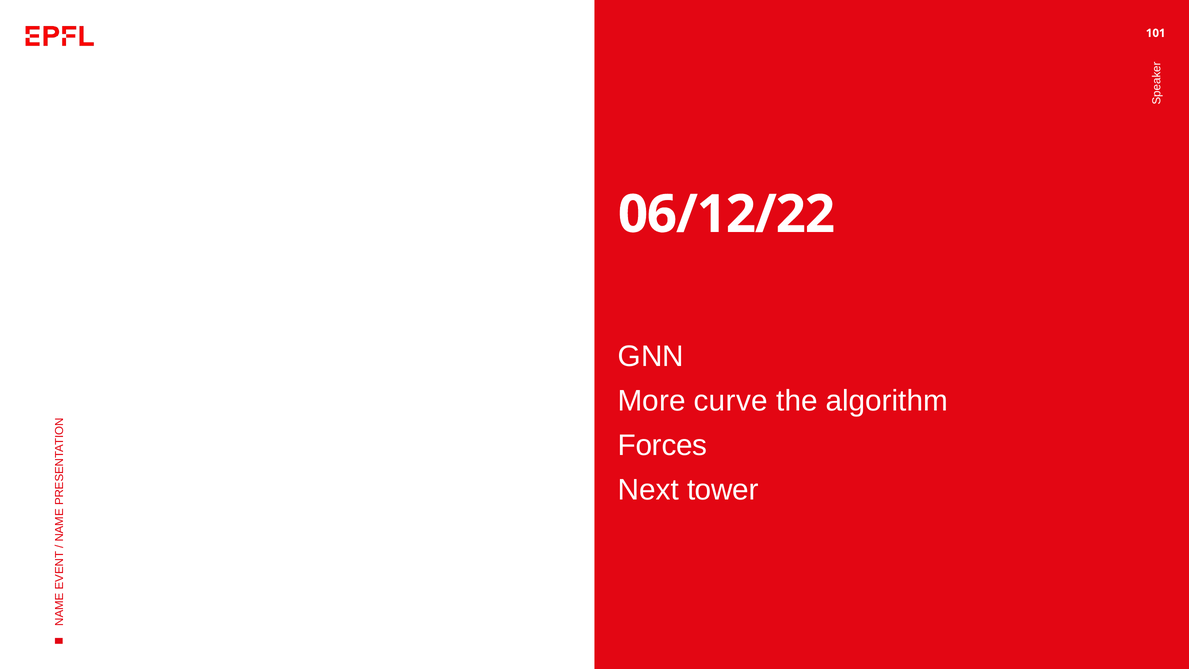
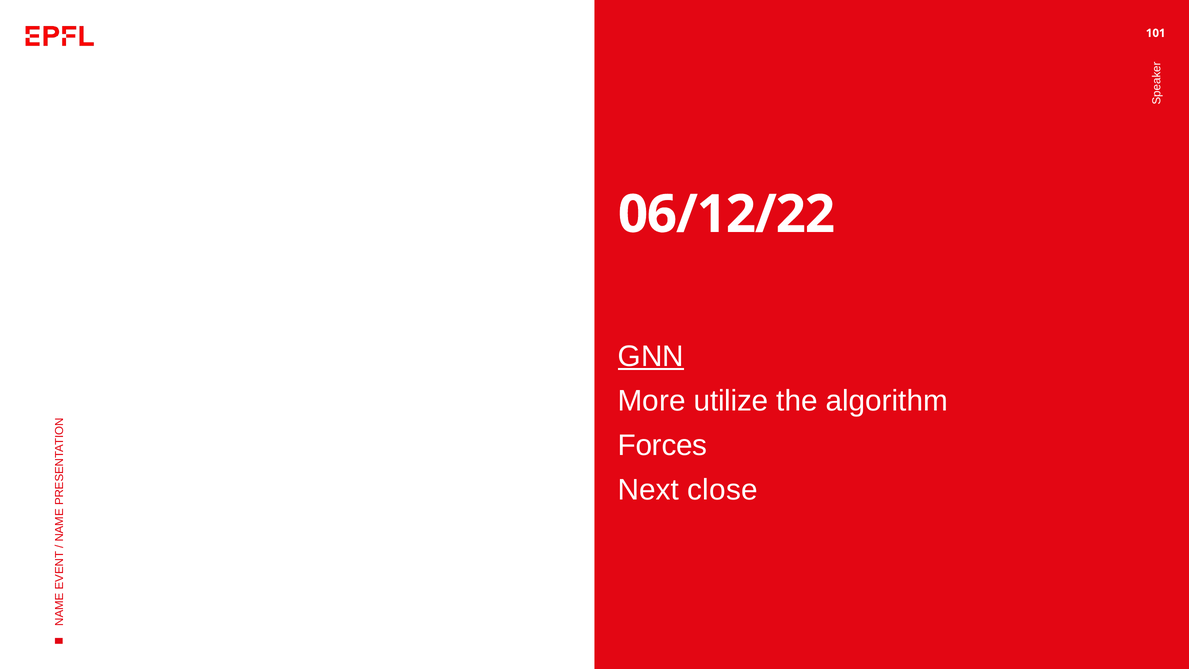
GNN underline: none -> present
curve: curve -> utilize
tower: tower -> close
